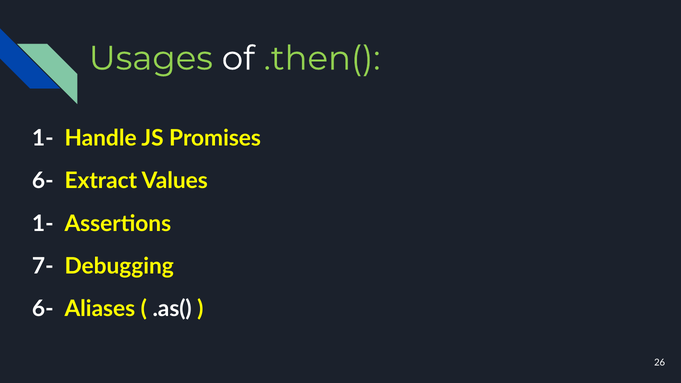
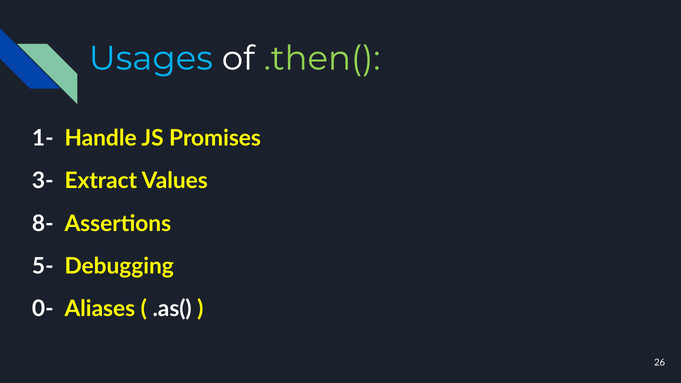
Usages colour: light green -> light blue
6- at (43, 181): 6- -> 3-
1- at (43, 224): 1- -> 8-
7-: 7- -> 5-
6- at (43, 309): 6- -> 0-
